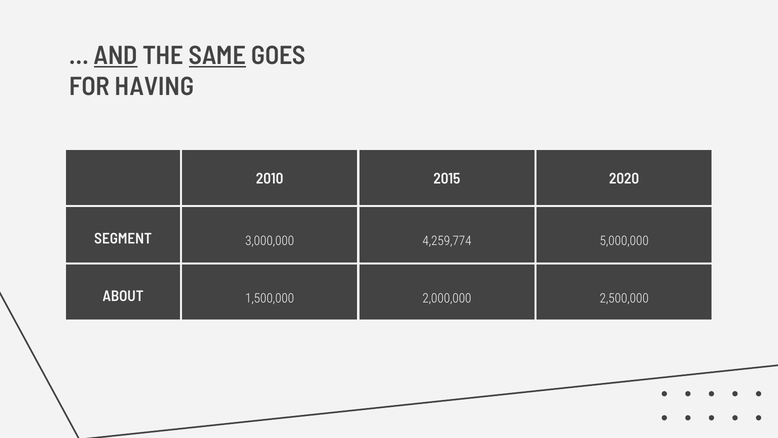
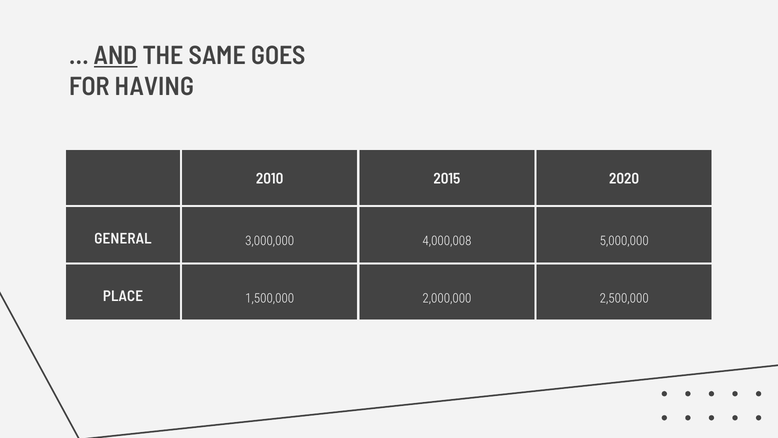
SAME underline: present -> none
SEGMENT: SEGMENT -> GENERAL
4,259,774: 4,259,774 -> 4,000,008
ABOUT: ABOUT -> PLACE
